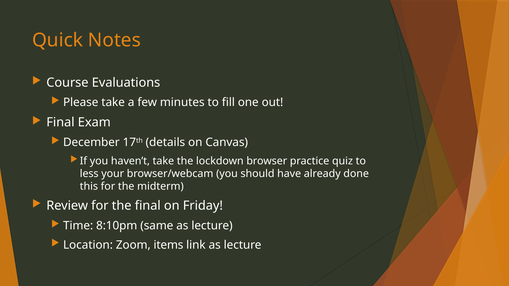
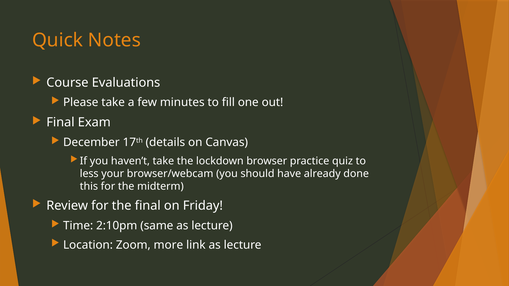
8:10pm: 8:10pm -> 2:10pm
items: items -> more
